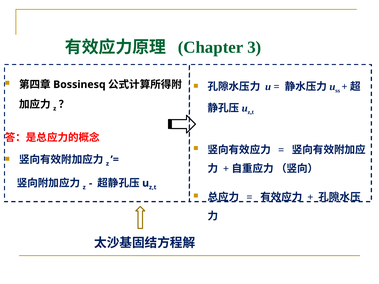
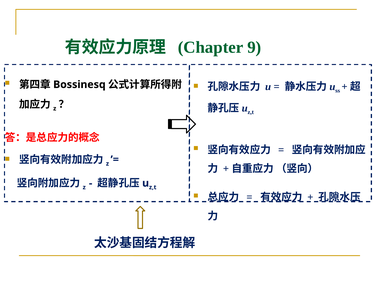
3: 3 -> 9
